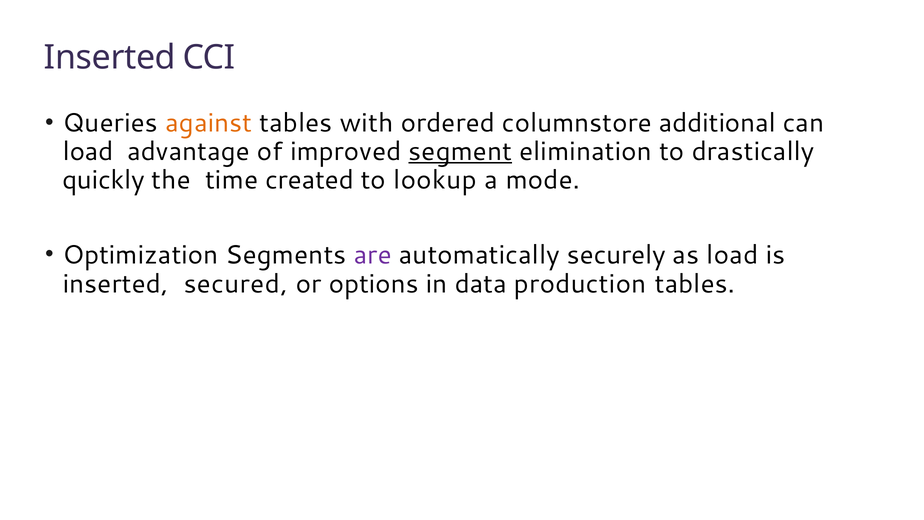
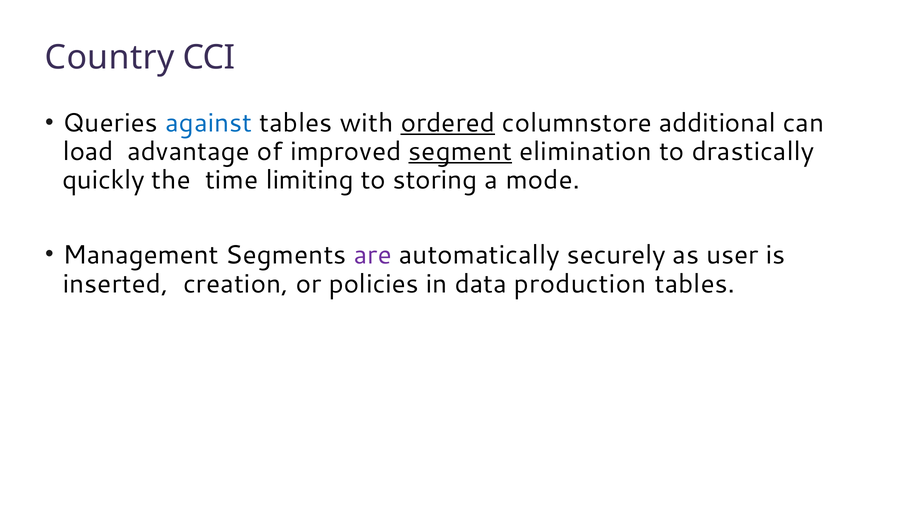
Inserted at (110, 57): Inserted -> Country
against colour: orange -> blue
ordered underline: none -> present
created: created -> limiting
lookup: lookup -> storing
Optimization: Optimization -> Management
as load: load -> user
secured: secured -> creation
options: options -> policies
